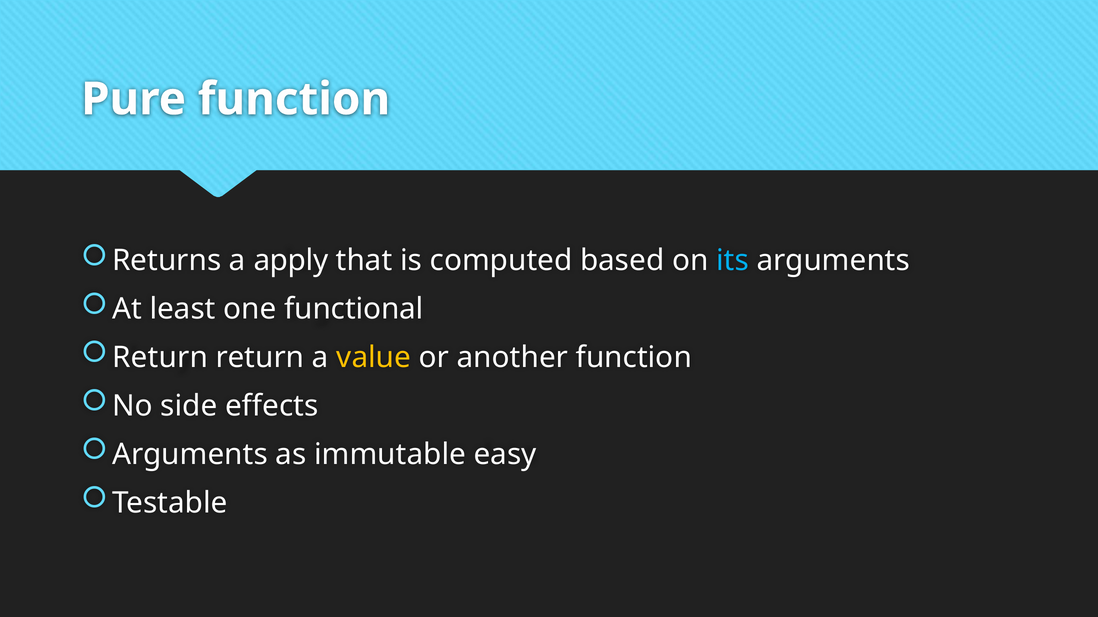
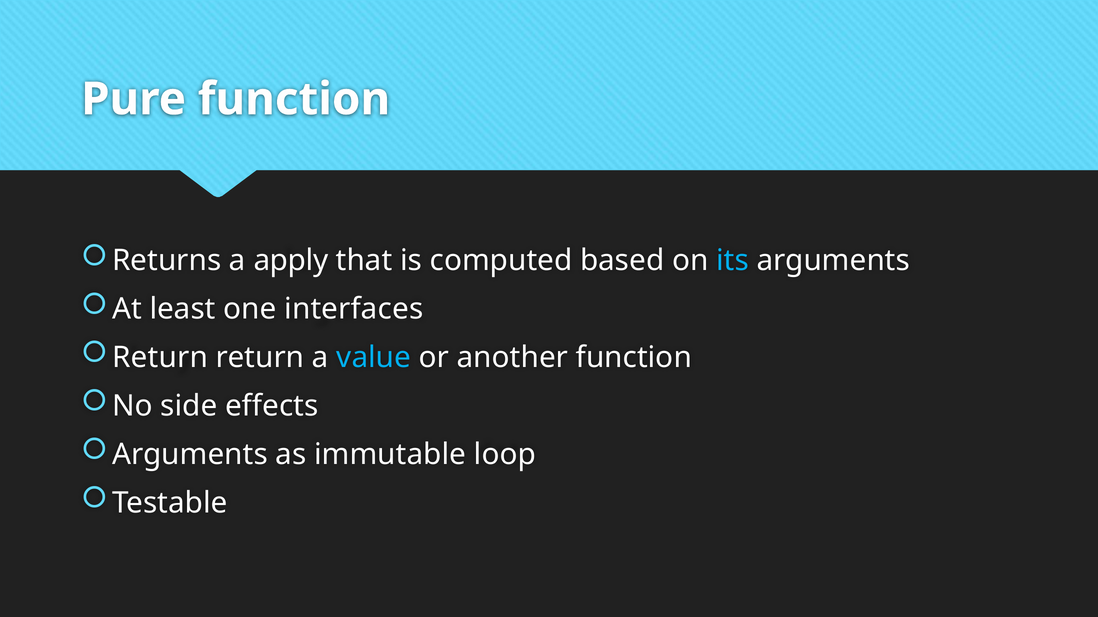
functional: functional -> interfaces
value colour: yellow -> light blue
easy: easy -> loop
